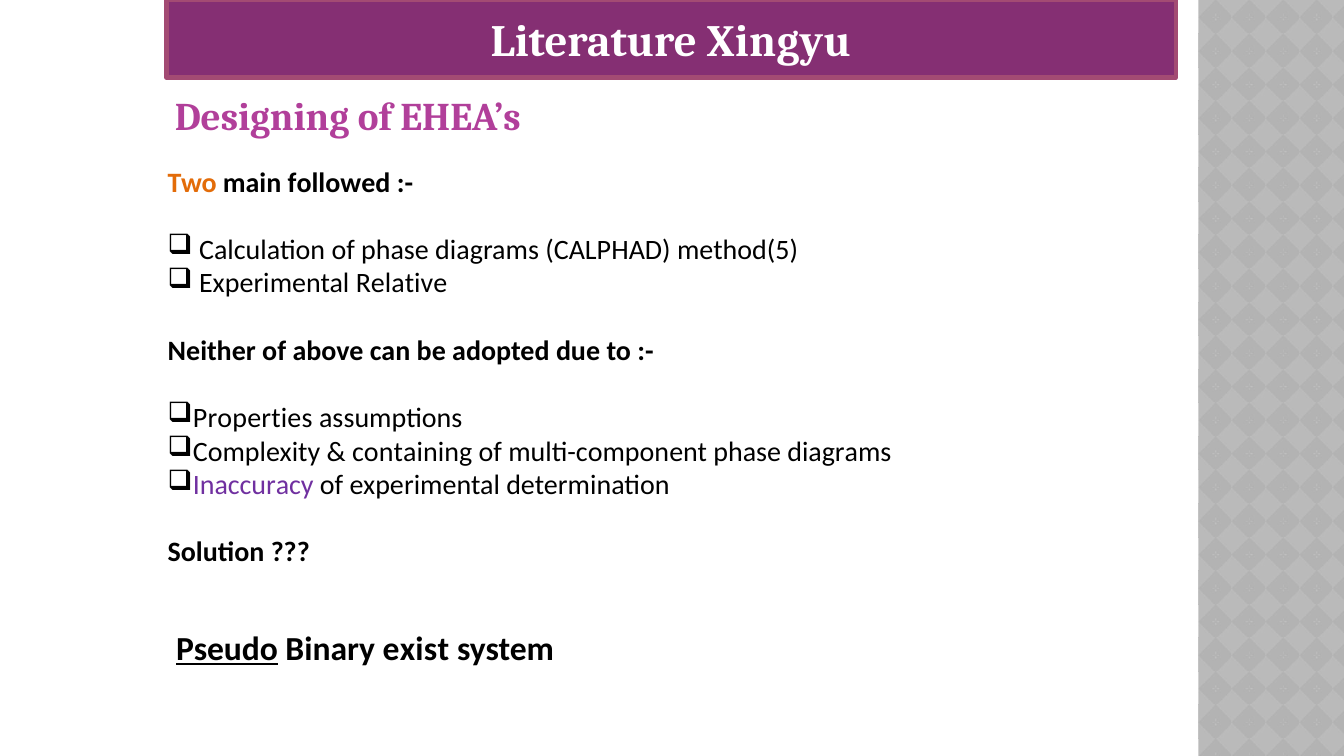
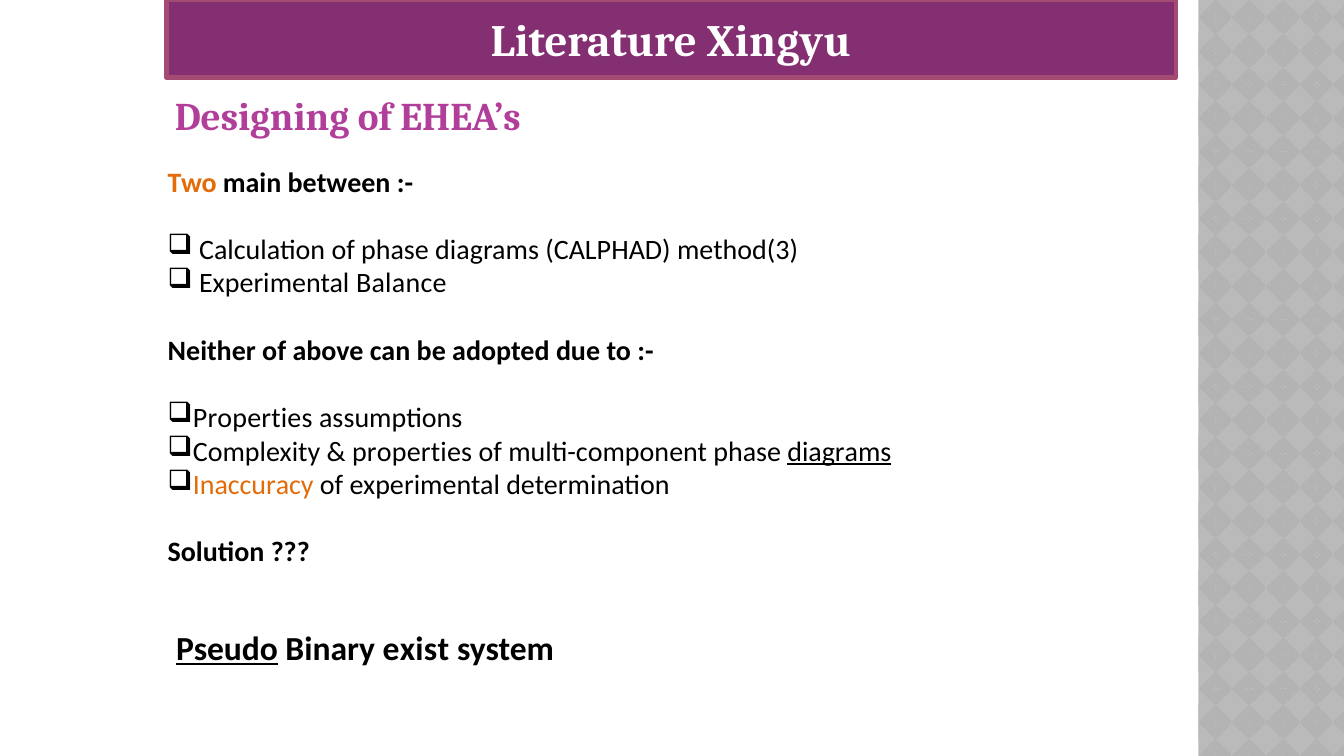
followed: followed -> between
method(5: method(5 -> method(3
Relative: Relative -> Balance
containing at (412, 452): containing -> properties
diagrams at (839, 452) underline: none -> present
Inaccuracy colour: purple -> orange
